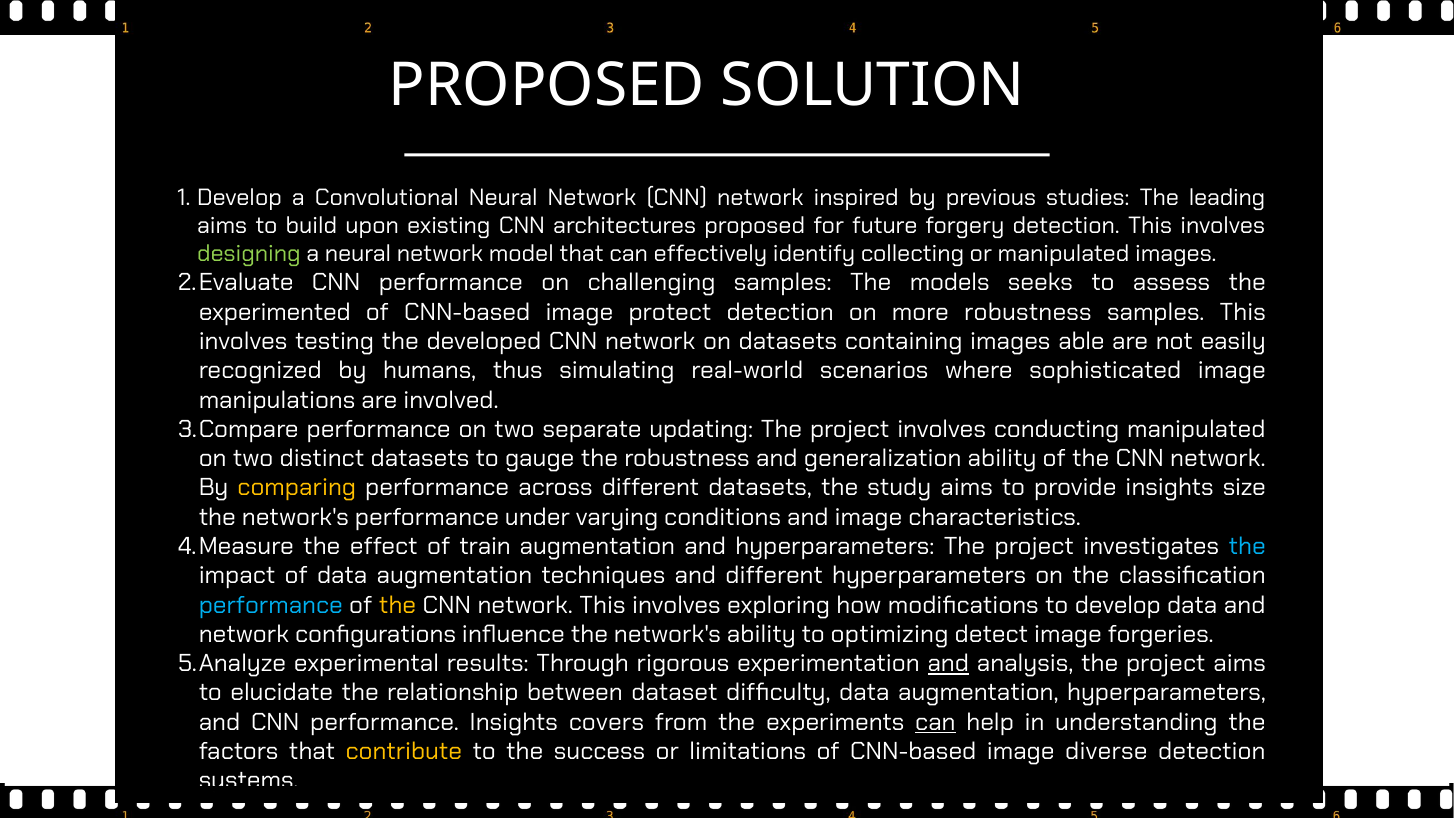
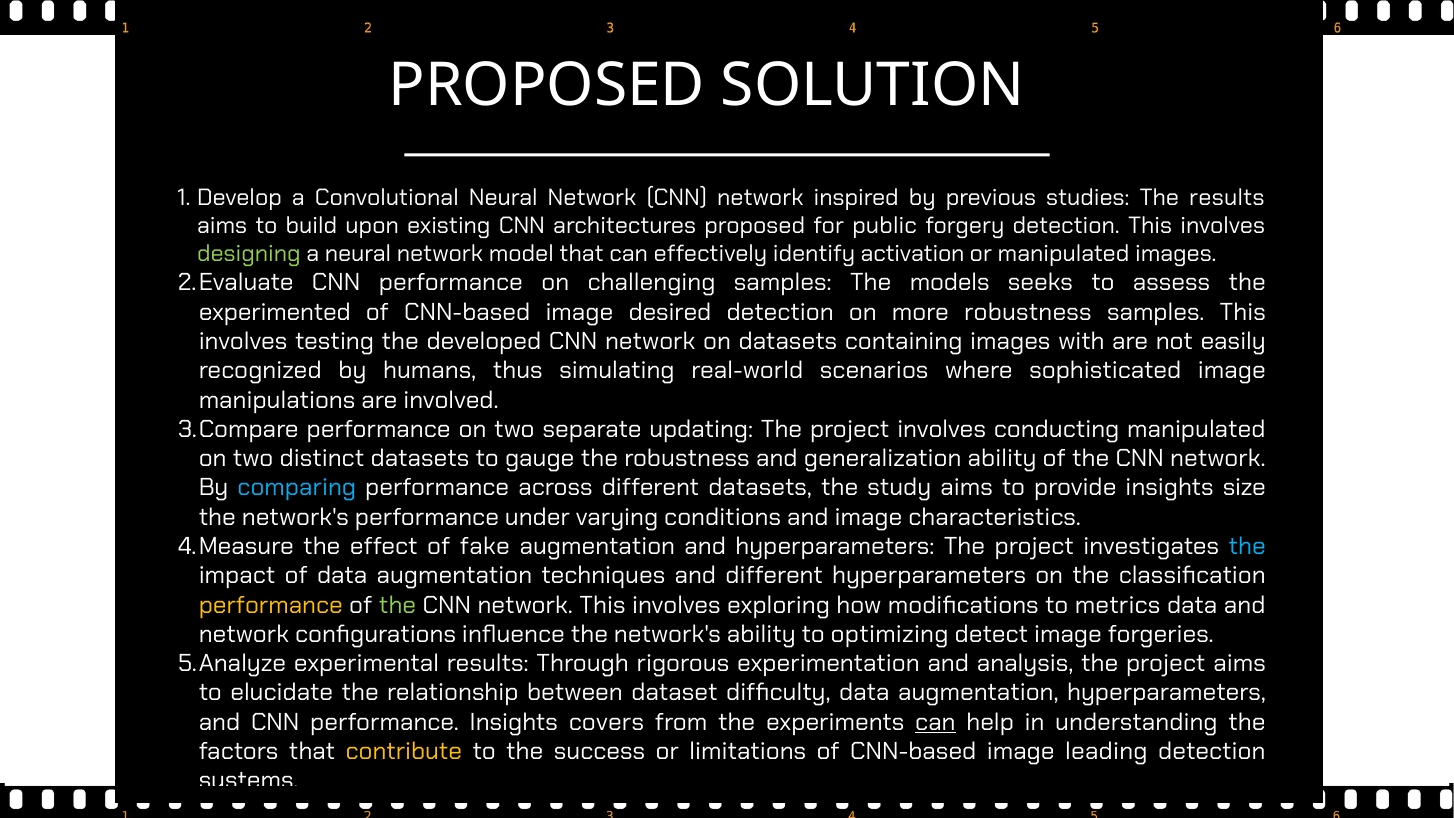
The leading: leading -> results
future: future -> public
collecting: collecting -> activation
protect: protect -> desired
able: able -> with
comparing colour: yellow -> light blue
train: train -> fake
performance at (271, 605) colour: light blue -> yellow
the at (398, 605) colour: yellow -> light green
to develop: develop -> metrics
and at (948, 663) underline: present -> none
diverse: diverse -> leading
